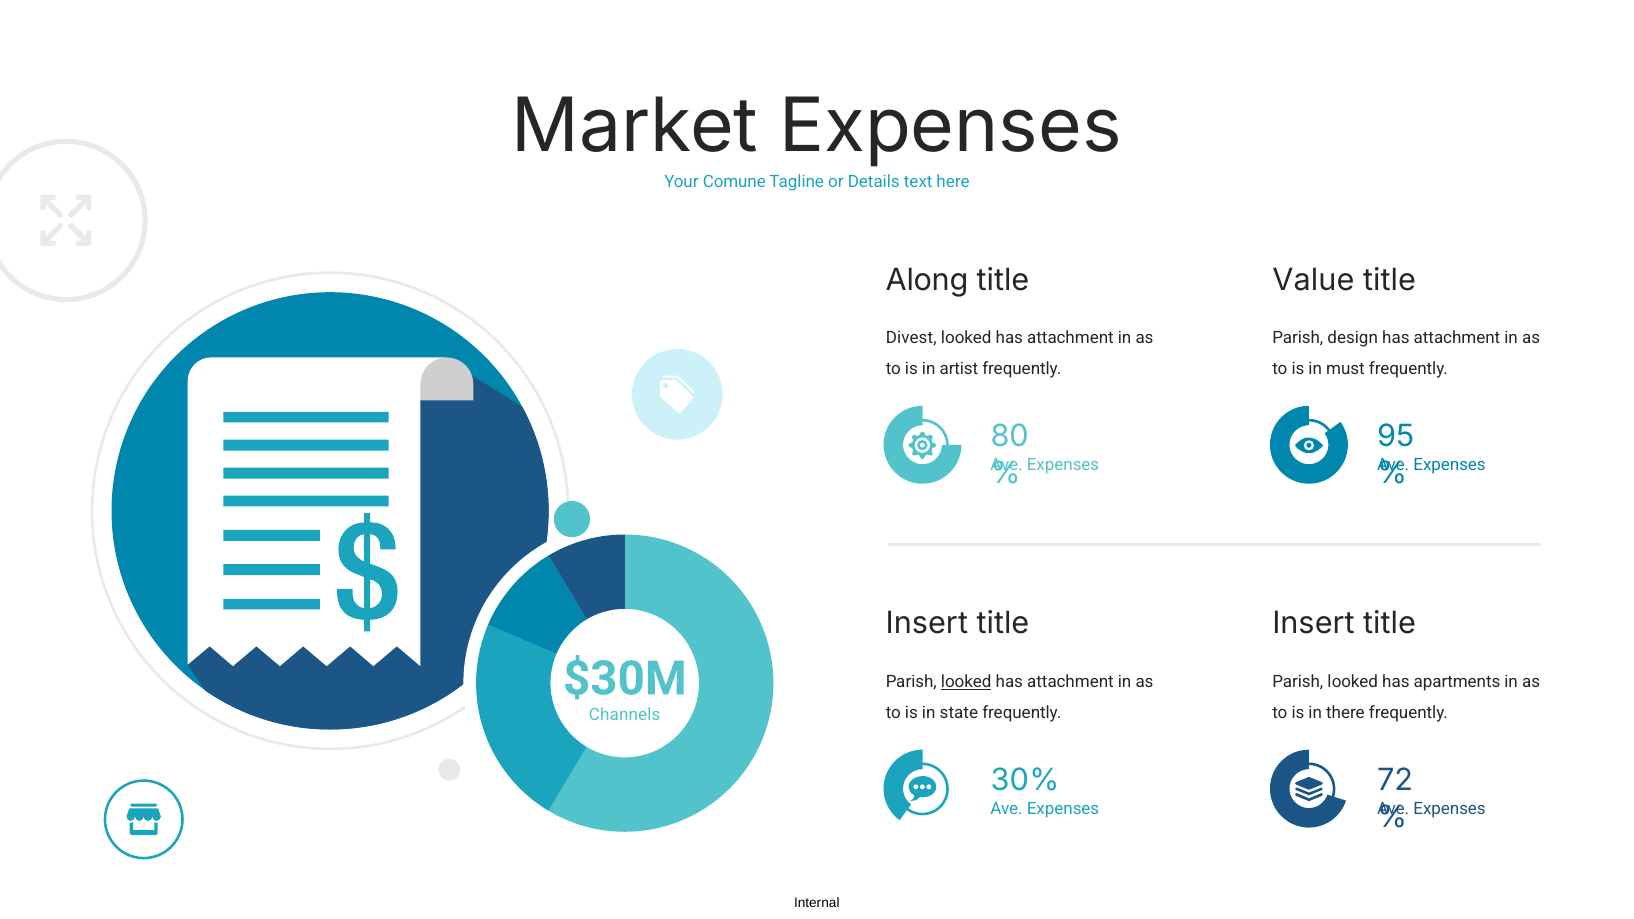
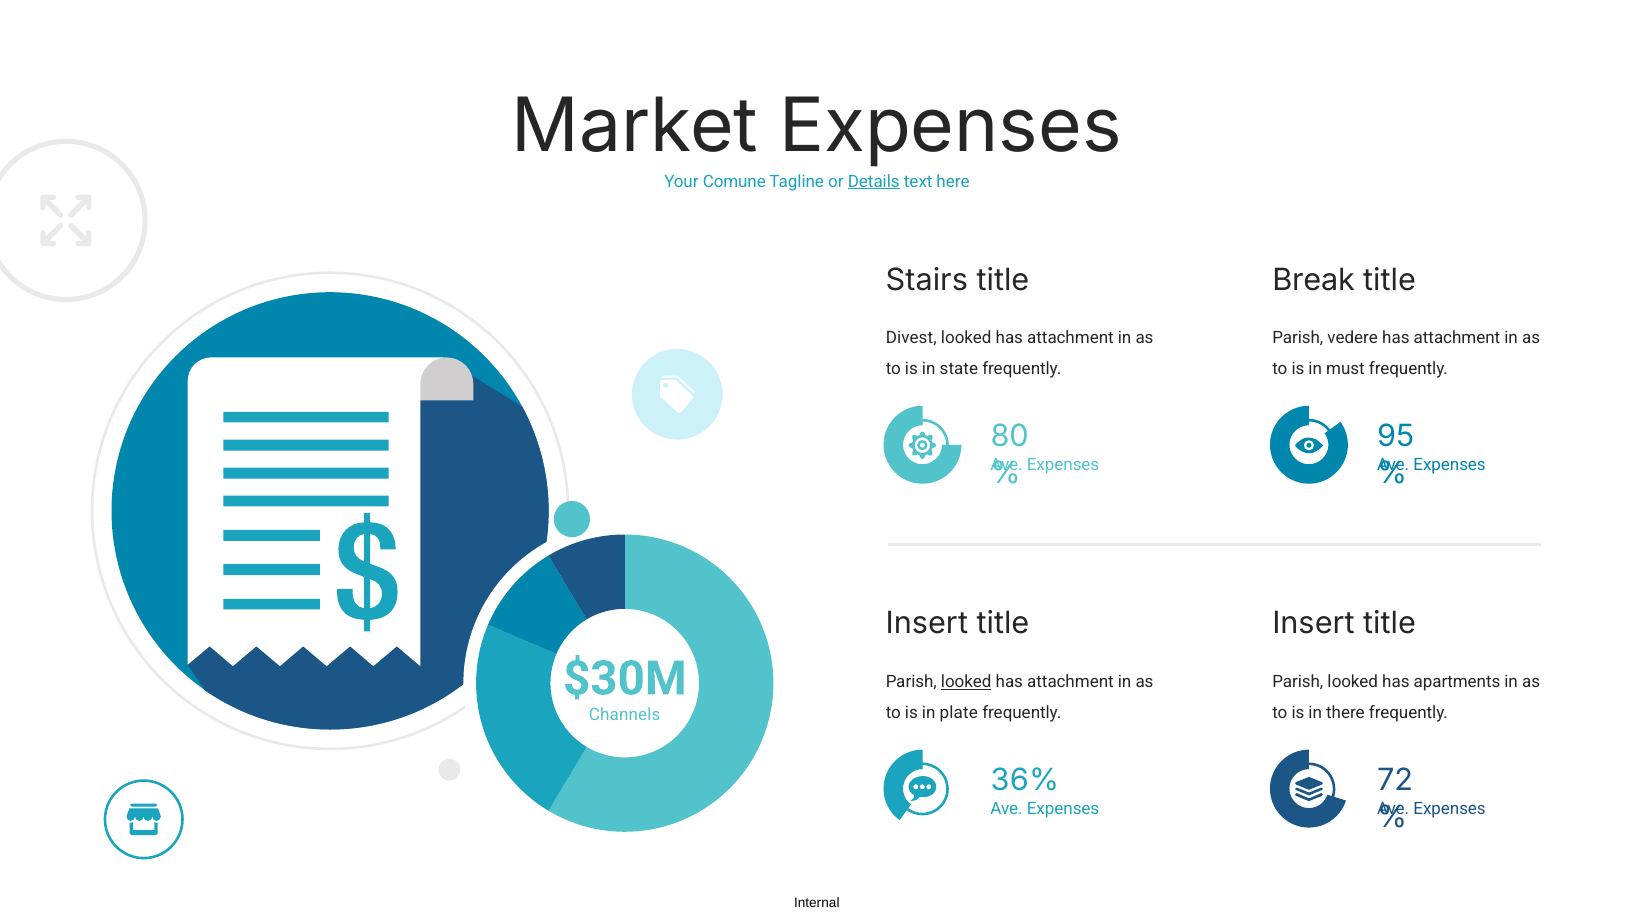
Details underline: none -> present
Along: Along -> Stairs
Value: Value -> Break
design: design -> vedere
artist: artist -> state
state: state -> plate
30%: 30% -> 36%
